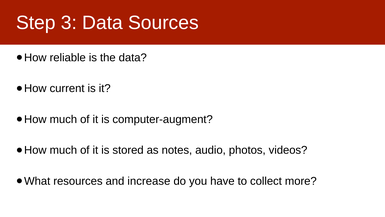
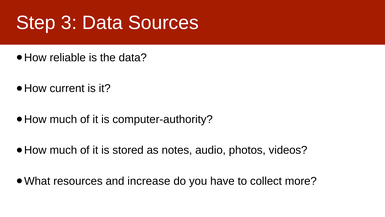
computer-augment: computer-augment -> computer-authority
